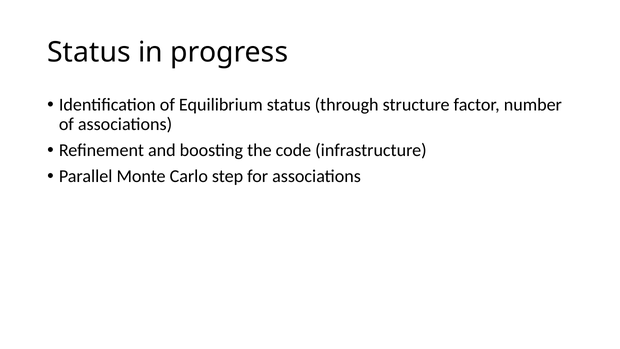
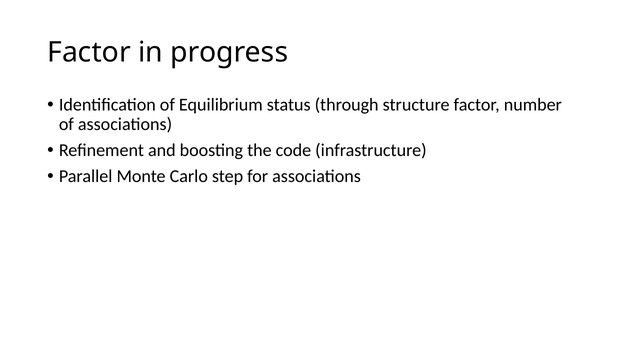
Status at (89, 52): Status -> Factor
